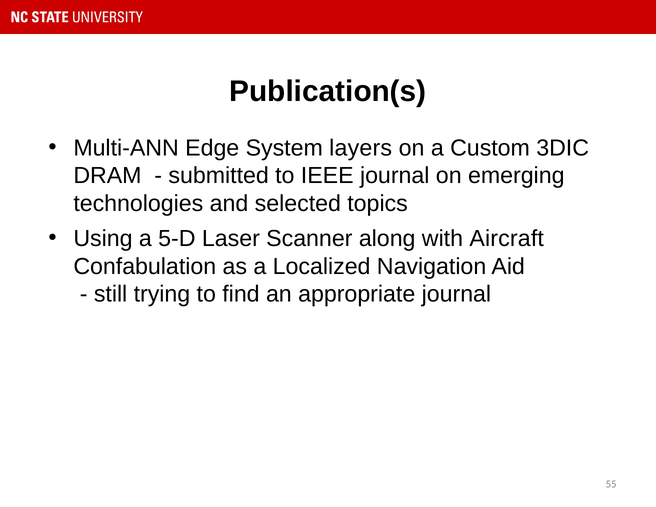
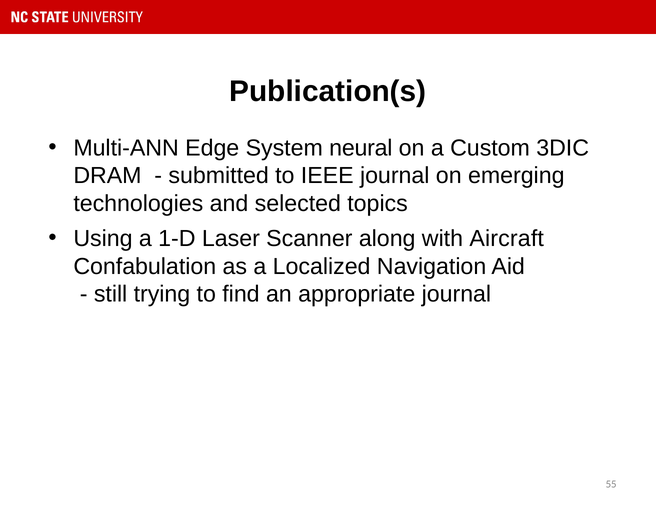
layers: layers -> neural
5-D: 5-D -> 1-D
